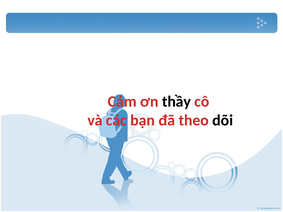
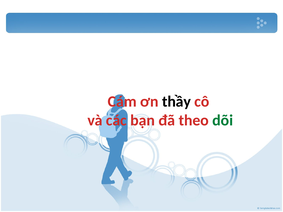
dõi colour: black -> green
